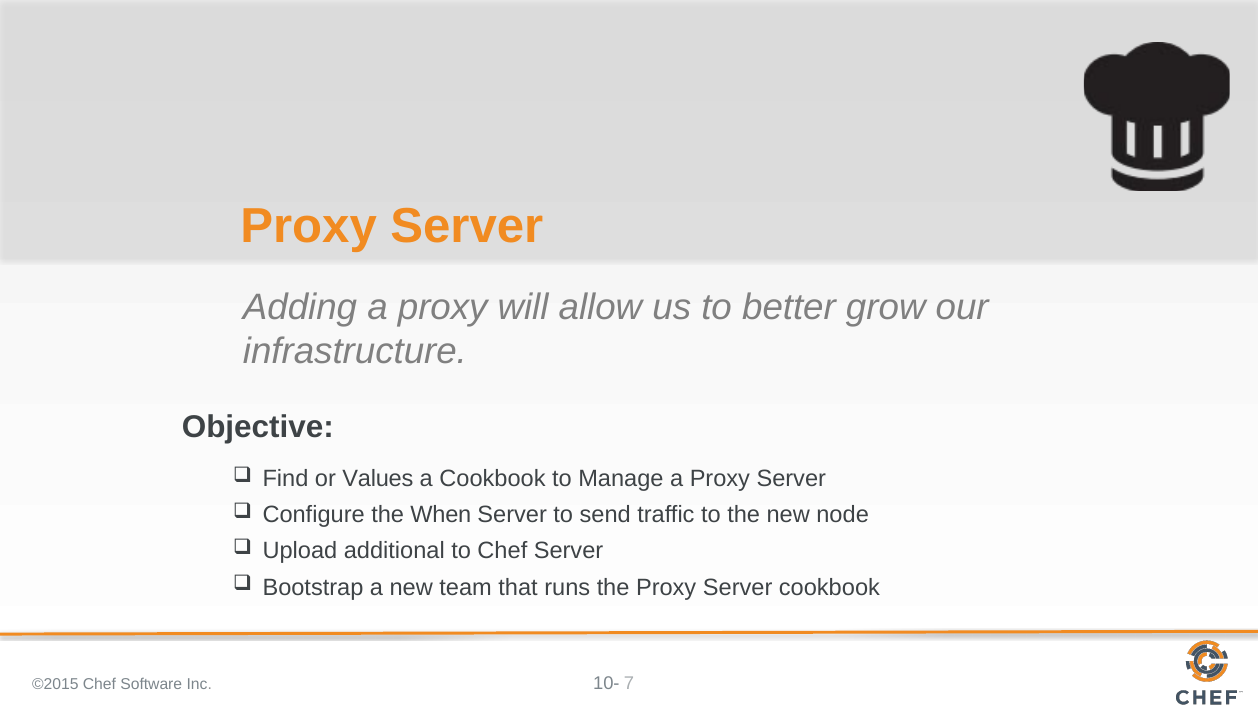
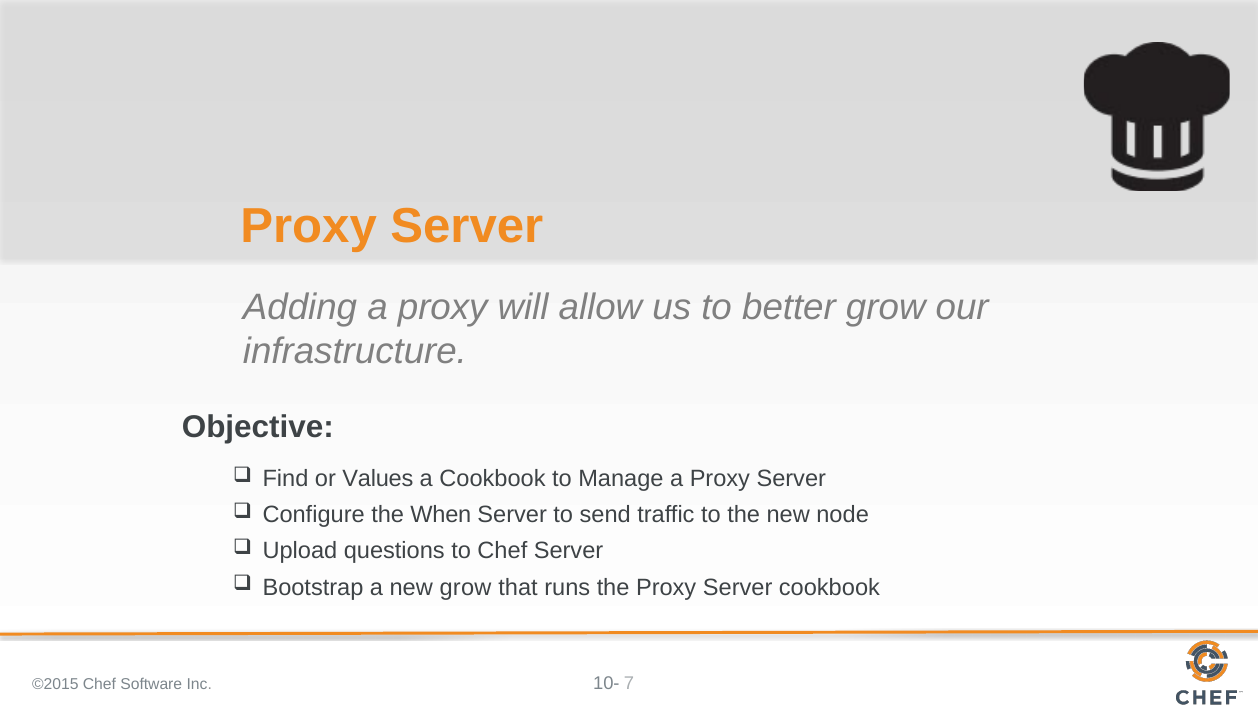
additional: additional -> questions
new team: team -> grow
